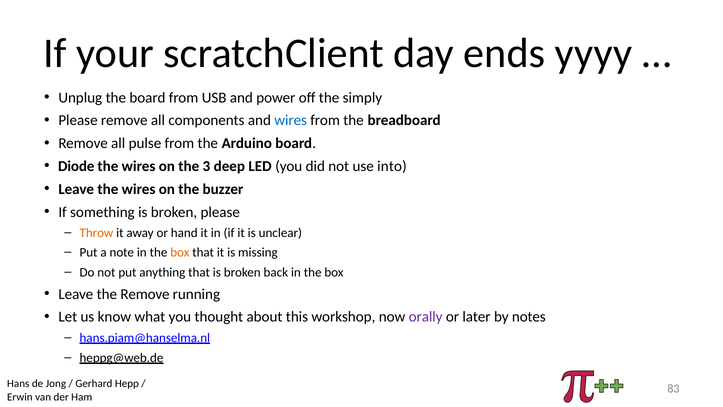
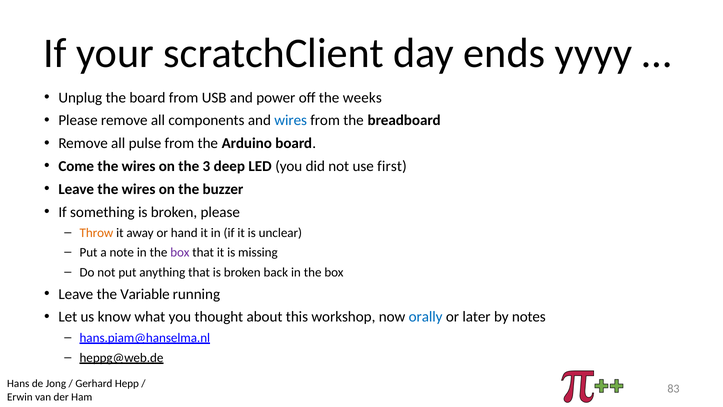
simply: simply -> weeks
Diode: Diode -> Come
into: into -> first
box at (180, 252) colour: orange -> purple
the Remove: Remove -> Variable
orally colour: purple -> blue
